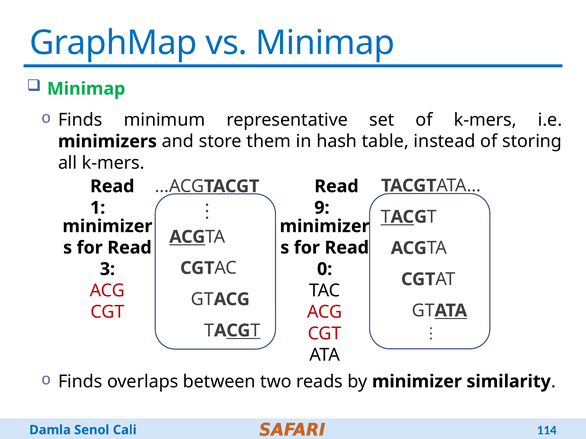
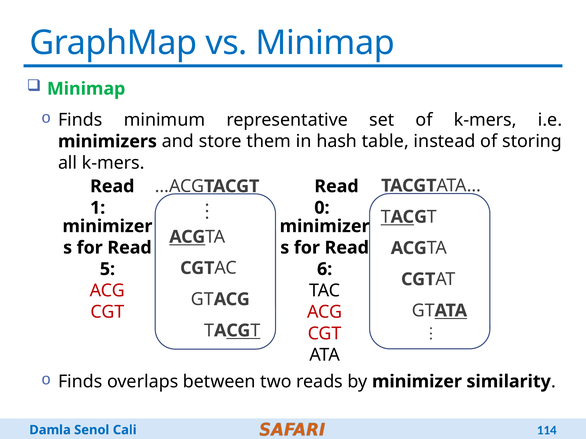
9: 9 -> 0
3: 3 -> 5
0: 0 -> 6
